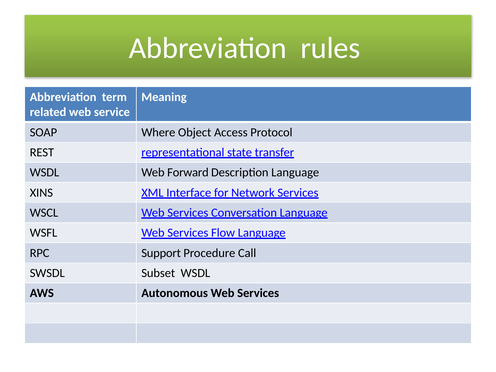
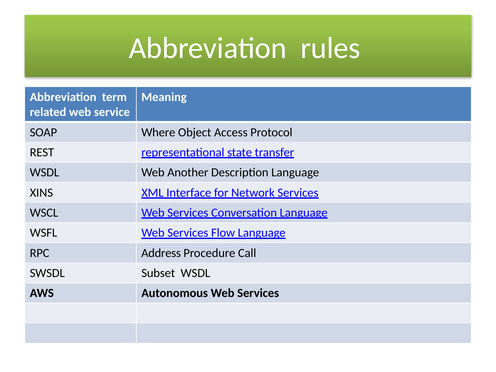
Forward: Forward -> Another
Support: Support -> Address
